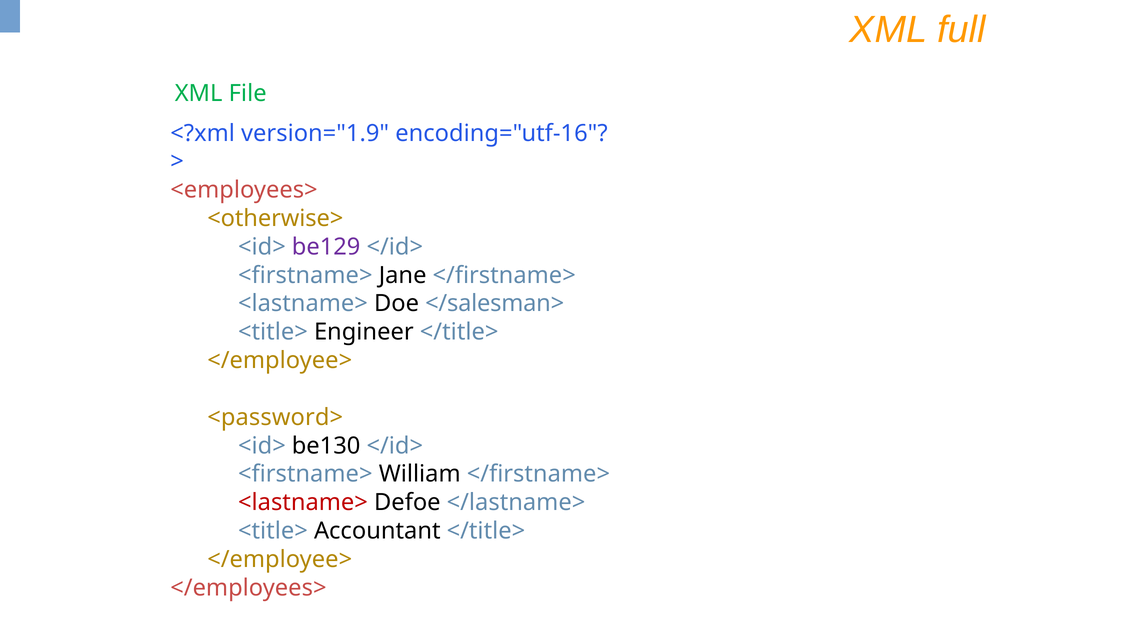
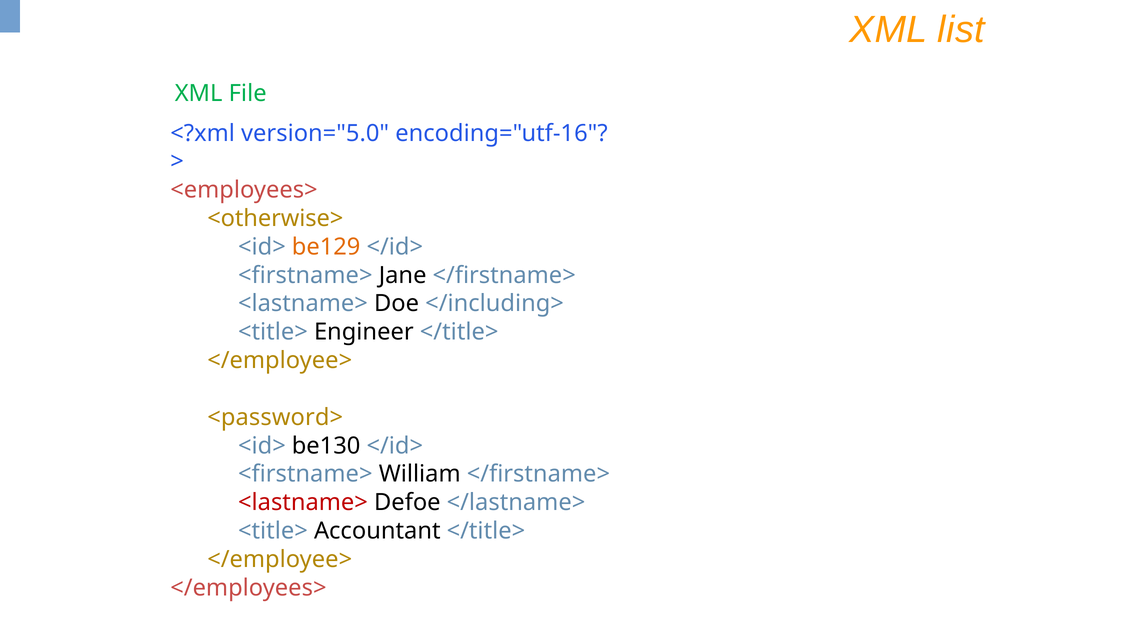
full: full -> list
version="1.9: version="1.9 -> version="5.0
be129 colour: purple -> orange
</salesman>: </salesman> -> </including>
